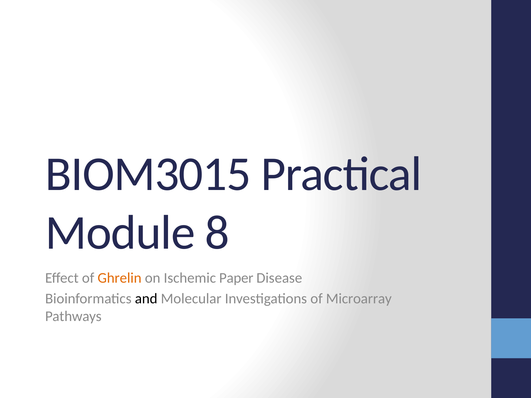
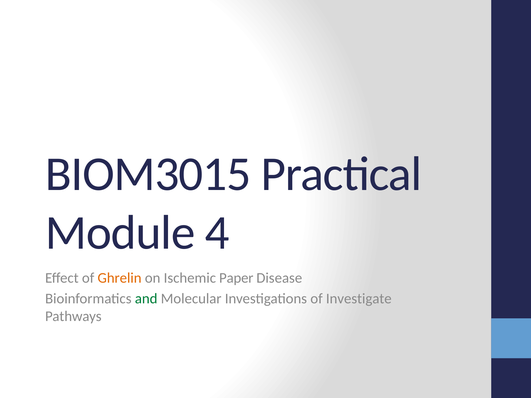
8: 8 -> 4
and colour: black -> green
Microarray: Microarray -> Investigate
